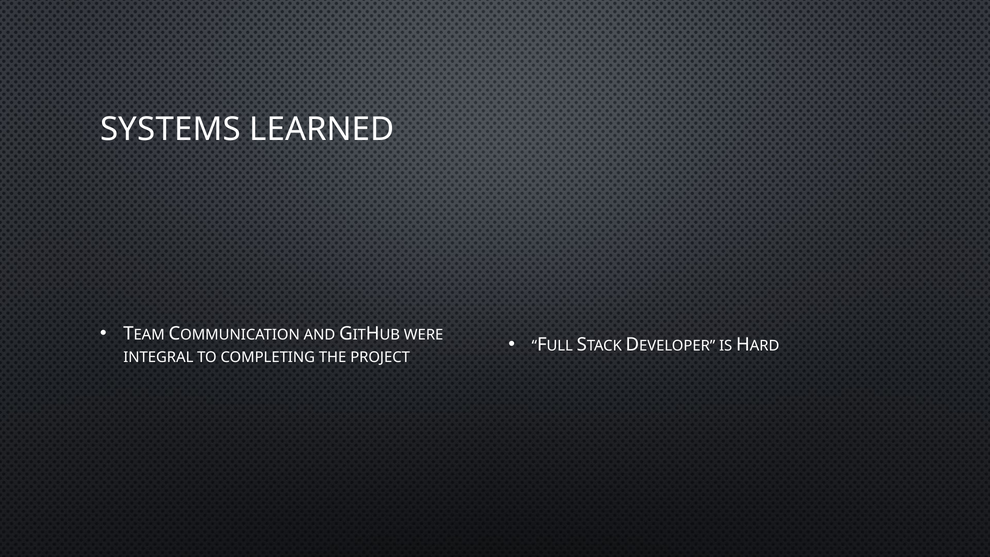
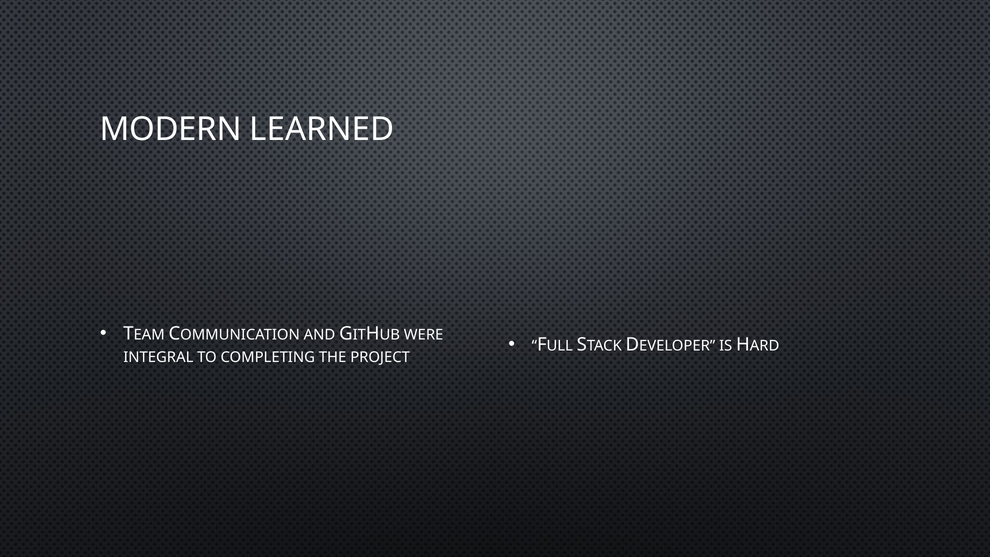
SYSTEMS: SYSTEMS -> MODERN
